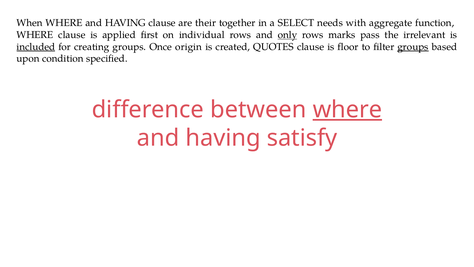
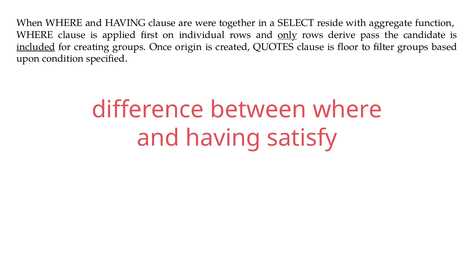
their: their -> were
needs: needs -> reside
marks: marks -> derive
irrelevant: irrelevant -> candidate
groups at (413, 47) underline: present -> none
where at (347, 109) underline: present -> none
